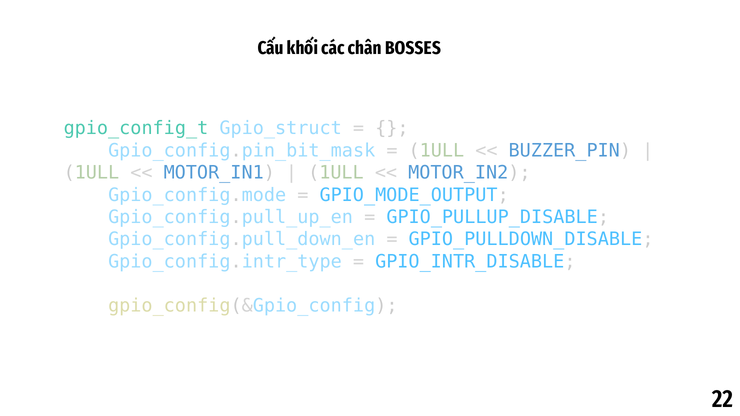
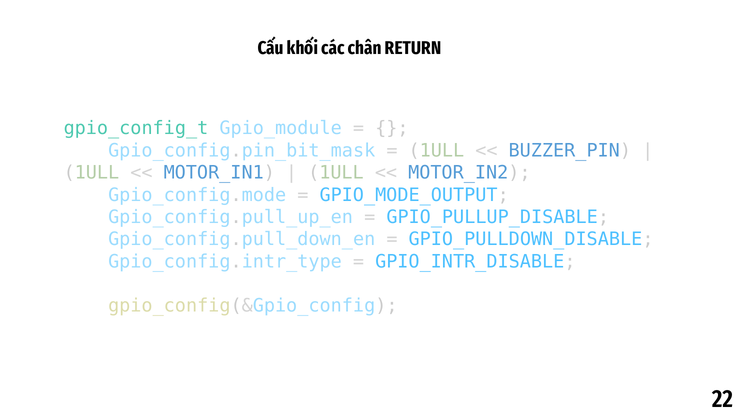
BOSSES: BOSSES -> RETURN
Gpio_struct: Gpio_struct -> Gpio_module
